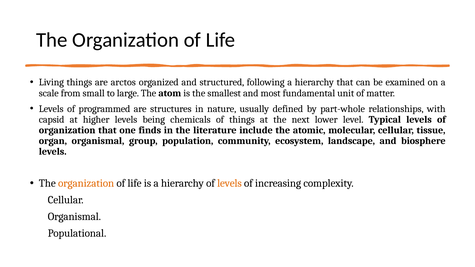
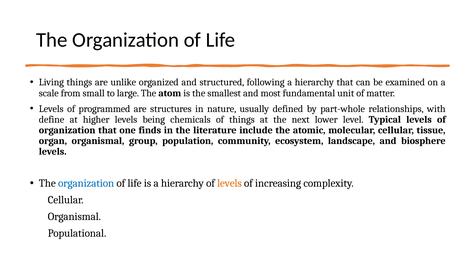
arctos: arctos -> unlike
capsid: capsid -> define
organization at (86, 183) colour: orange -> blue
